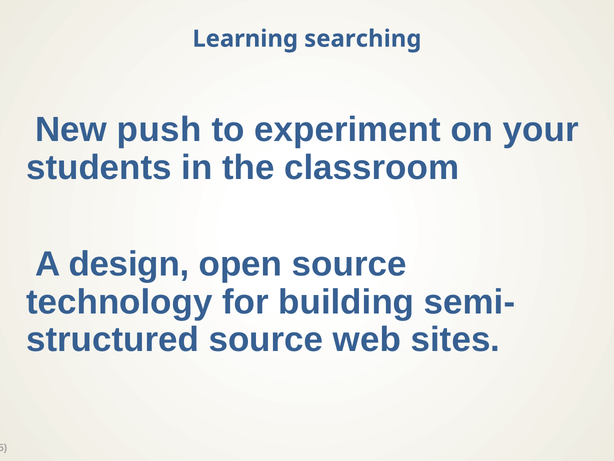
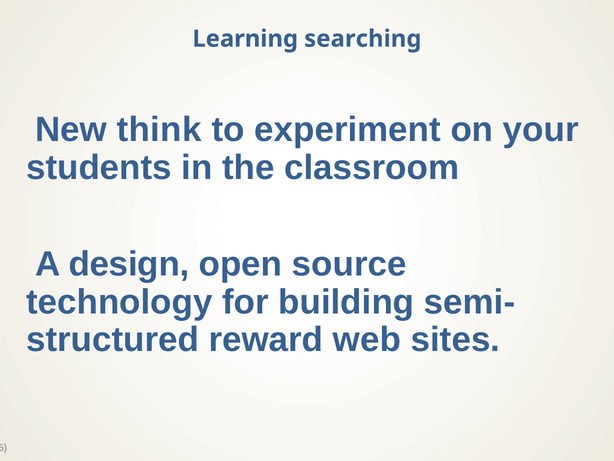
push: push -> think
source at (266, 339): source -> reward
